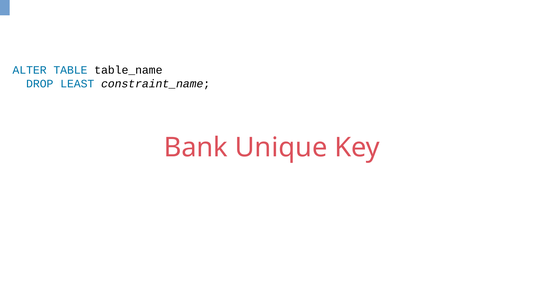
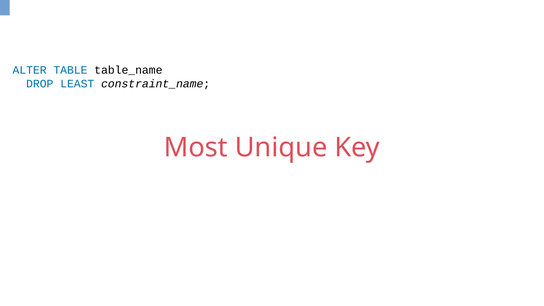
Bank: Bank -> Most
